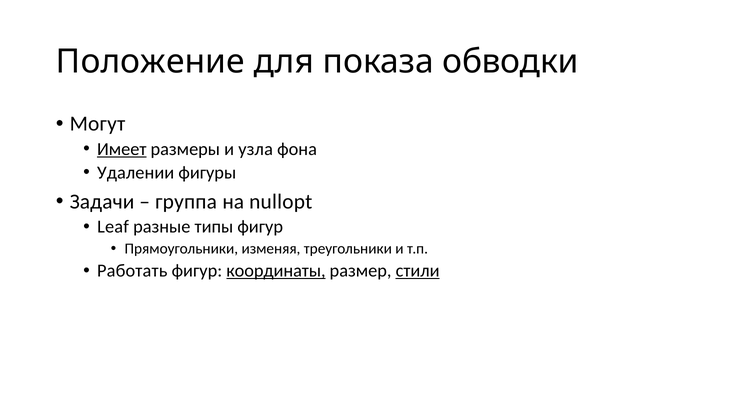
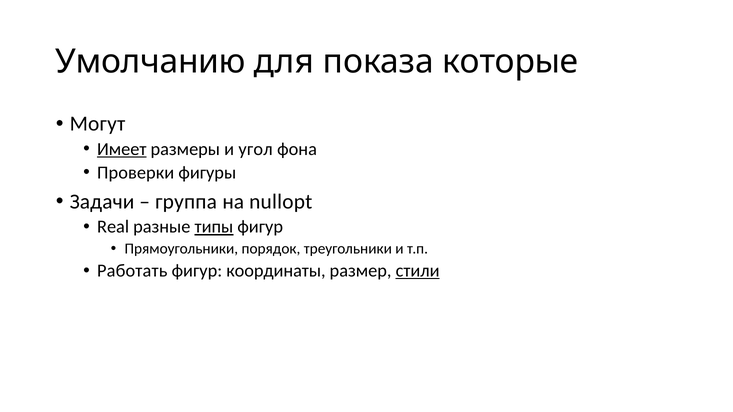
Положение: Положение -> Умолчанию
обводки: обводки -> которые
узла: узла -> угол
Удалении: Удалении -> Проверки
Leaf: Leaf -> Real
типы underline: none -> present
изменяя: изменяя -> порядок
координаты underline: present -> none
